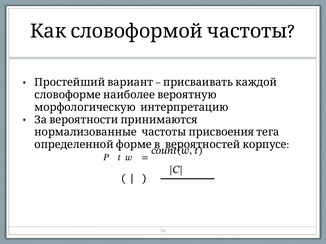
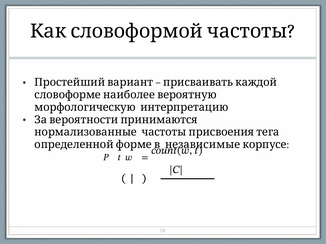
вероятностей: вероятностей -> независимые
